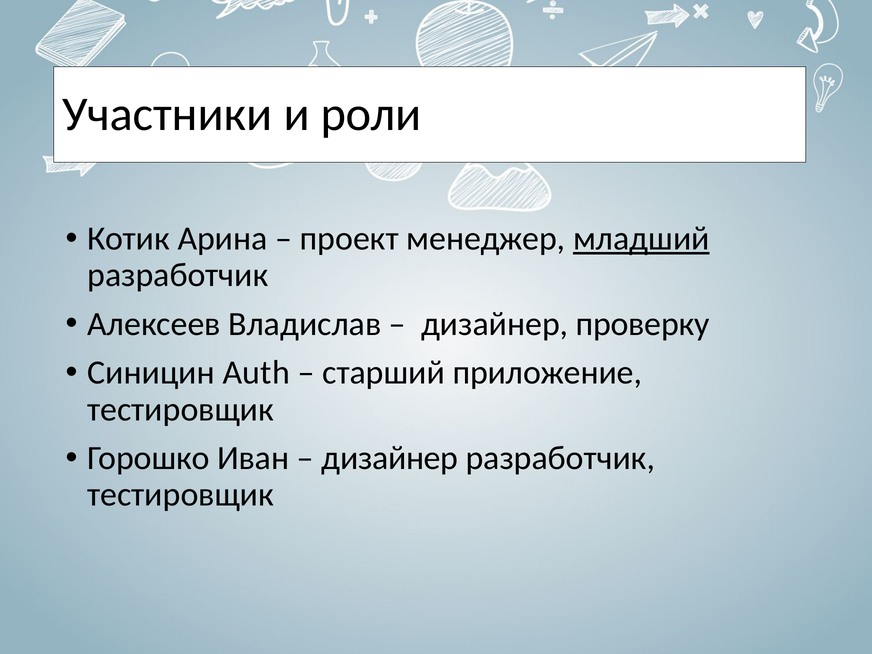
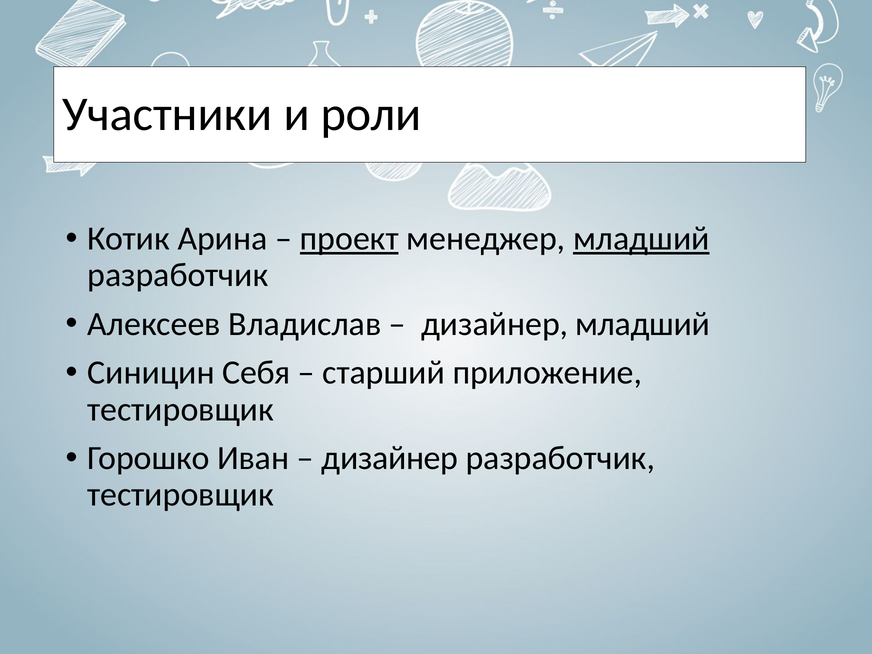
проект underline: none -> present
дизайнер проверку: проверку -> младший
Auth: Auth -> Себя
